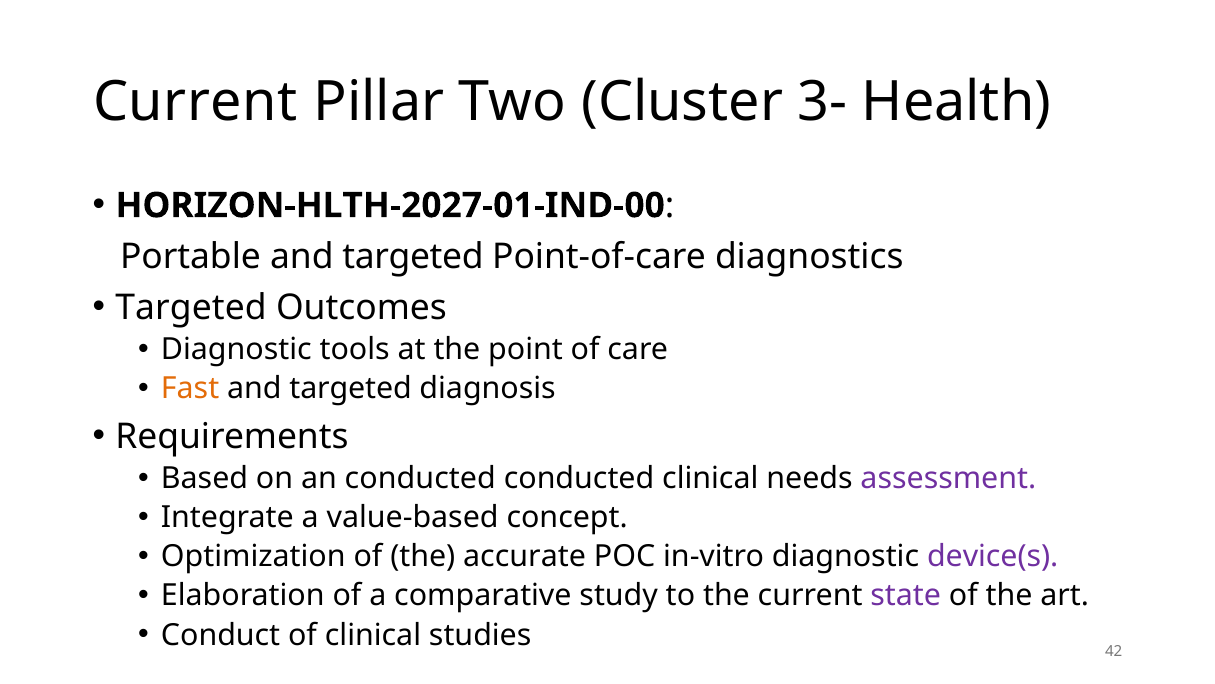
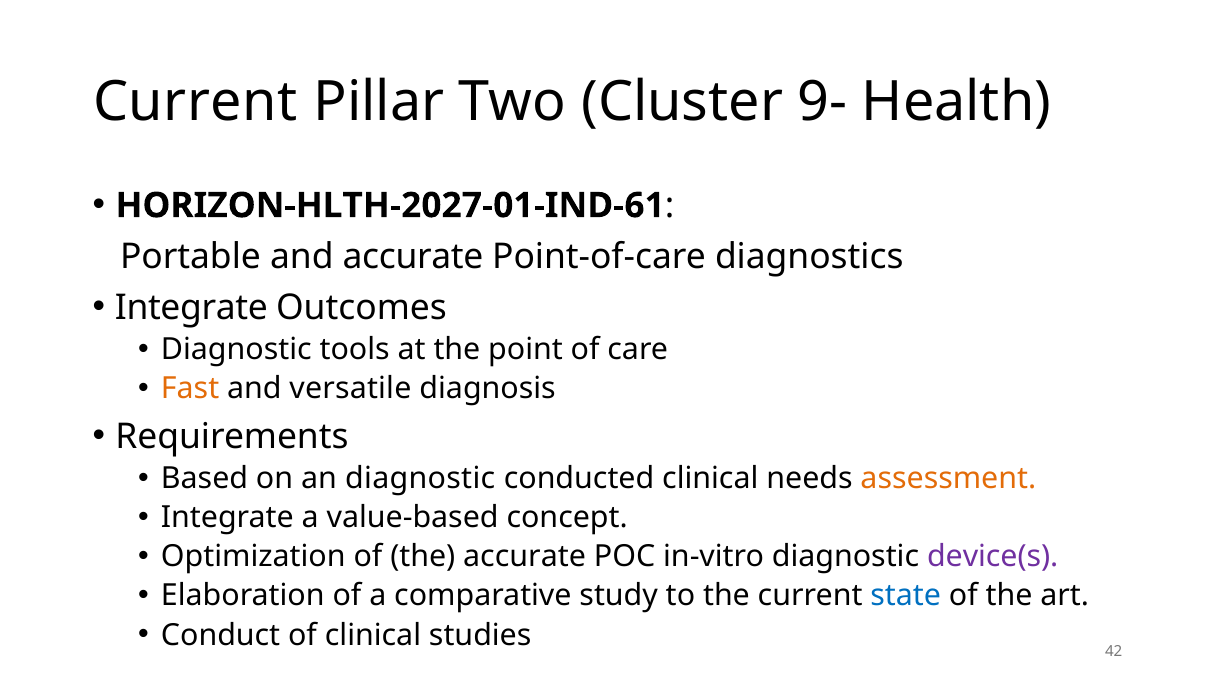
3-: 3- -> 9-
HORIZON-HLTH-2027-01-IND-00: HORIZON-HLTH-2027-01-IND-00 -> HORIZON-HLTH-2027-01-IND-61
Portable and targeted: targeted -> accurate
Targeted at (191, 307): Targeted -> Integrate
targeted at (351, 388): targeted -> versatile
an conducted: conducted -> diagnostic
assessment colour: purple -> orange
state colour: purple -> blue
